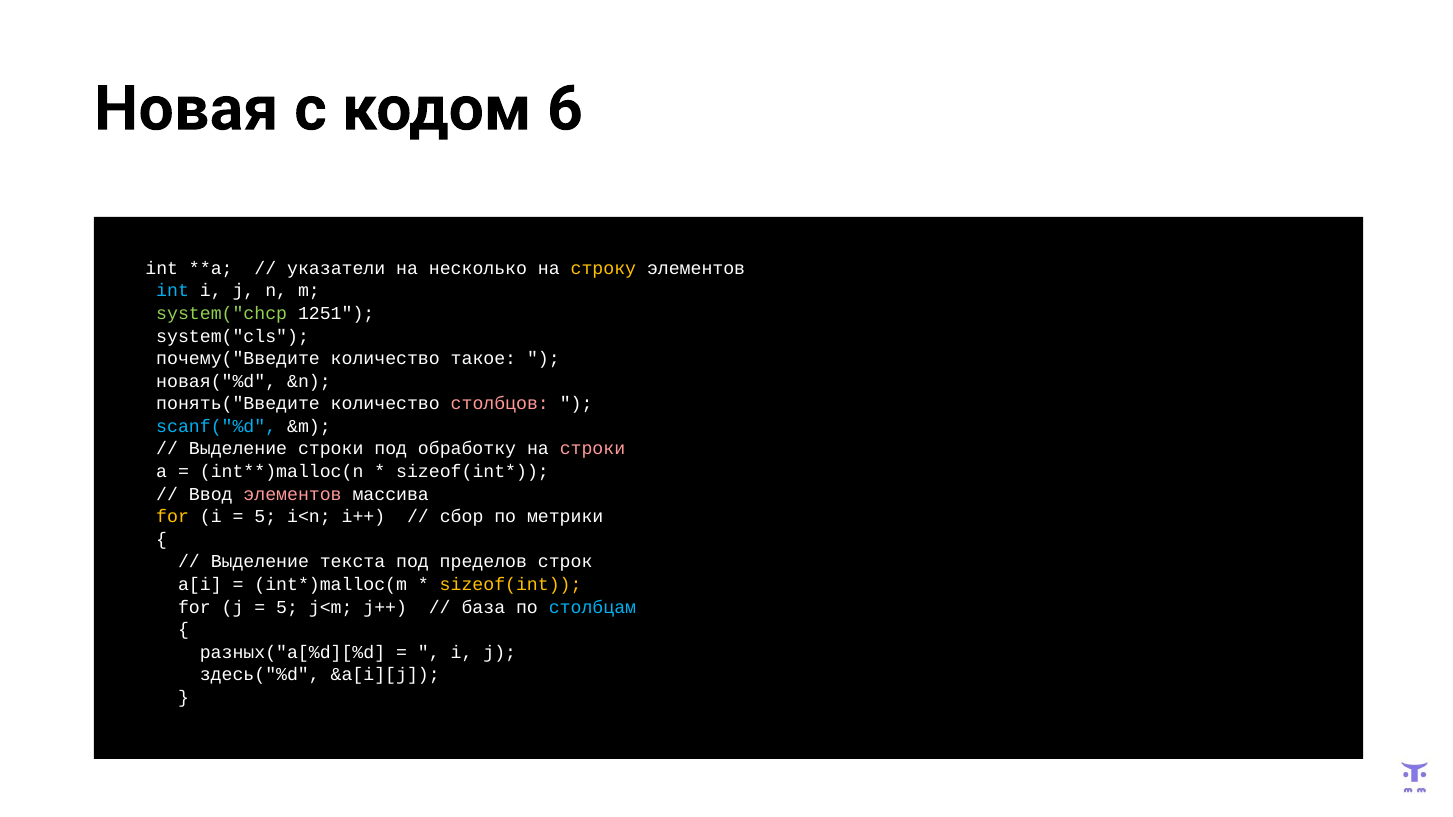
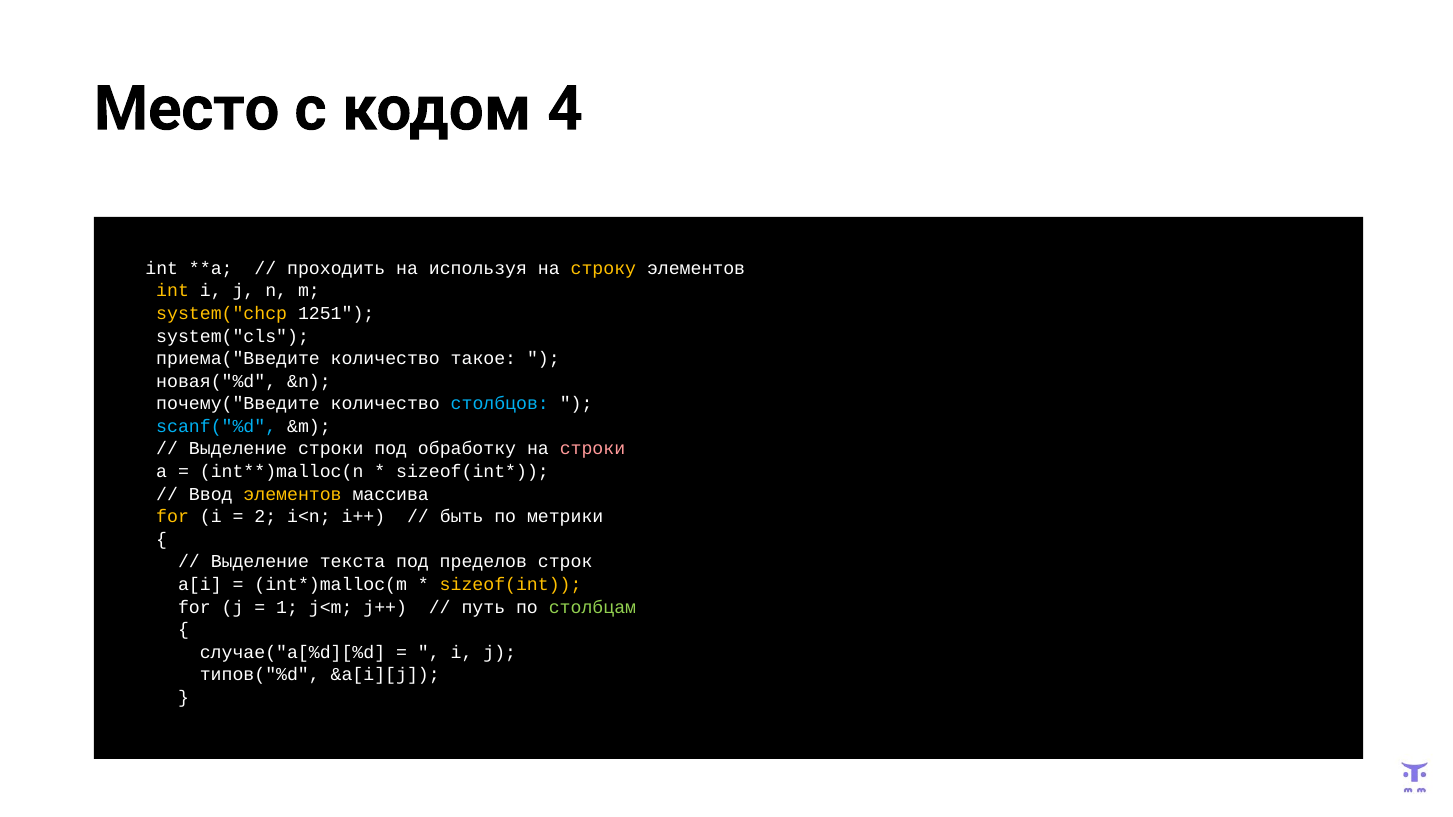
Новая: Новая -> Место
6: 6 -> 4
указатели: указатели -> проходить
несколько: несколько -> используя
int at (173, 291) colour: light blue -> yellow
system("chcp colour: light green -> yellow
почему("Введите: почему("Введите -> приема("Введите
понять("Введите: понять("Введите -> почему("Введите
столбцов colour: pink -> light blue
элементов at (293, 494) colour: pink -> yellow
5 at (265, 517): 5 -> 2
сбор: сбор -> быть
5 at (287, 607): 5 -> 1
база: база -> путь
столбцам colour: light blue -> light green
разных("a[%d][%d: разных("a[%d][%d -> случае("a[%d][%d
здесь("%d: здесь("%d -> типов("%d
